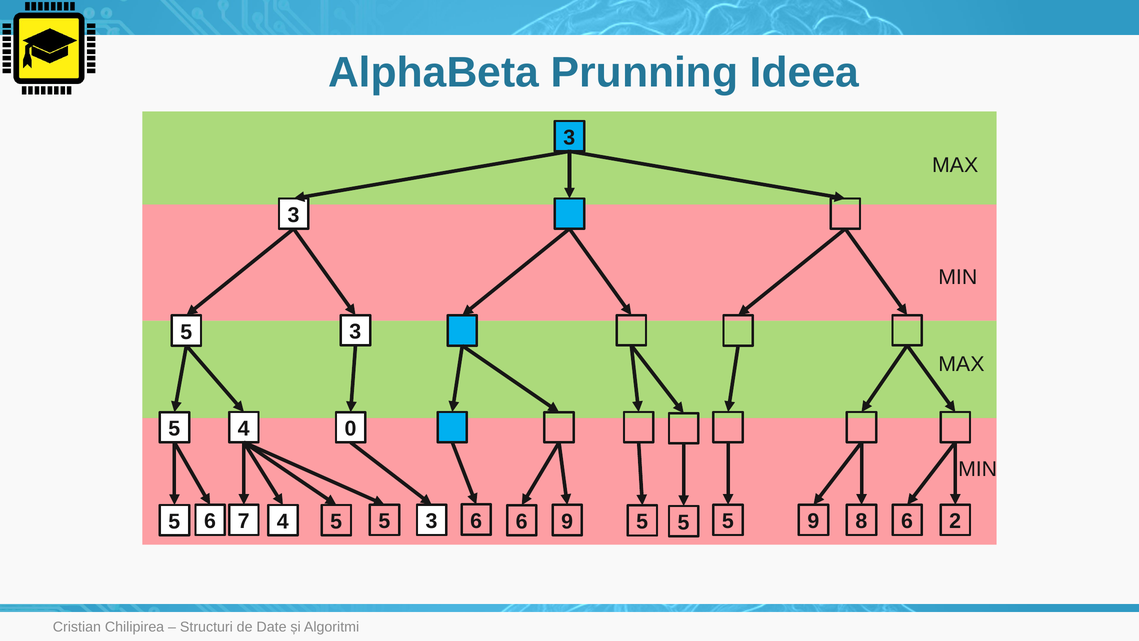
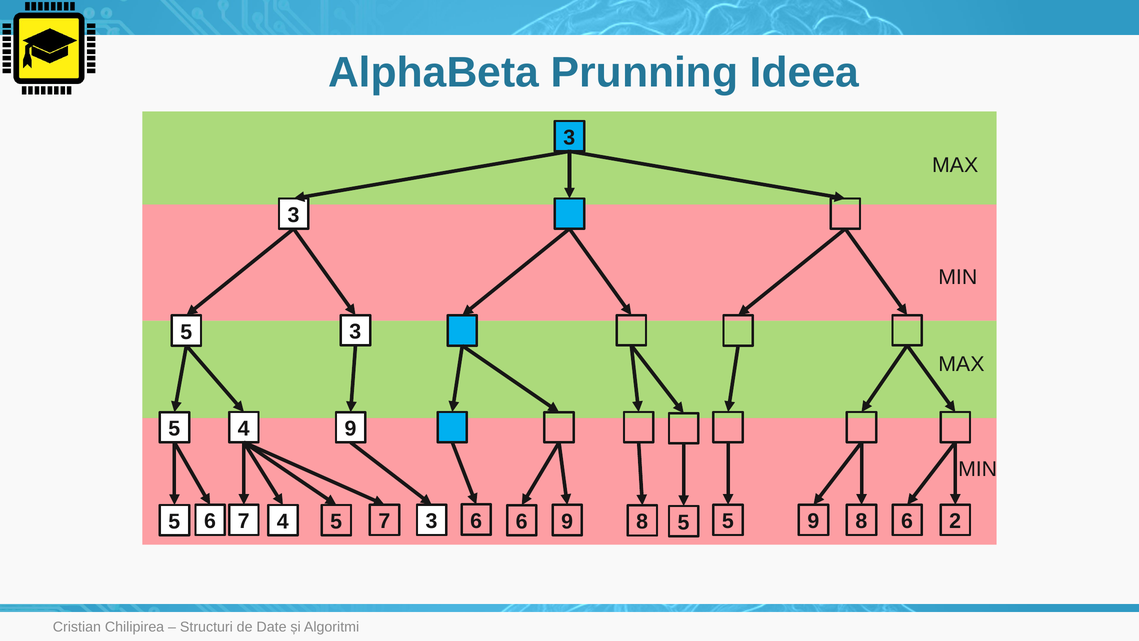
5 0: 0 -> 9
6 5: 5 -> 8
5 at (384, 521): 5 -> 7
